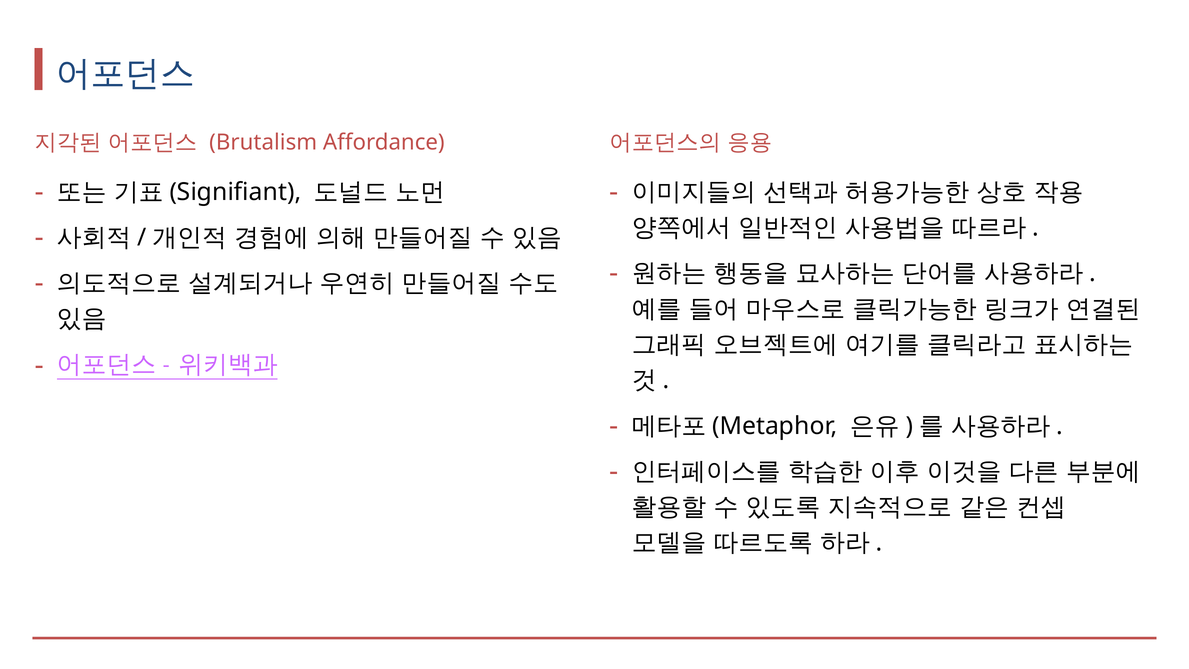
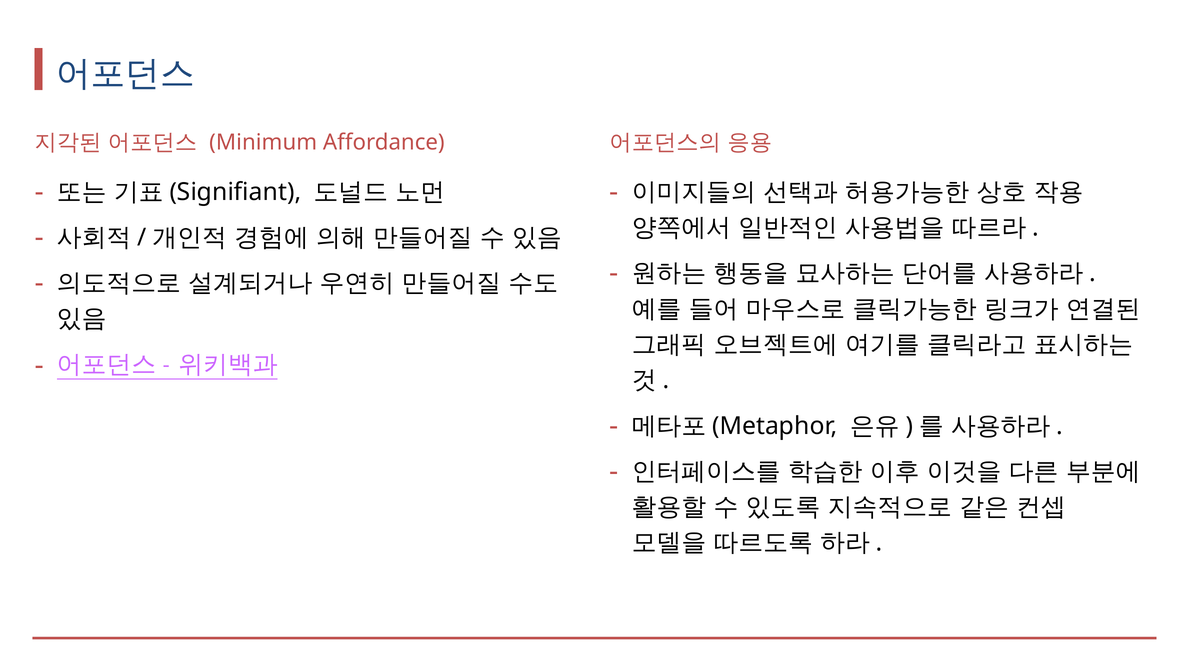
Brutalism: Brutalism -> Minimum
